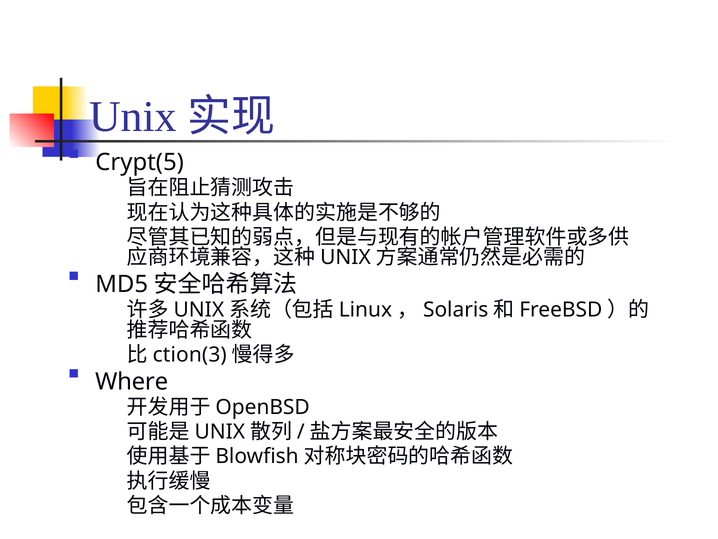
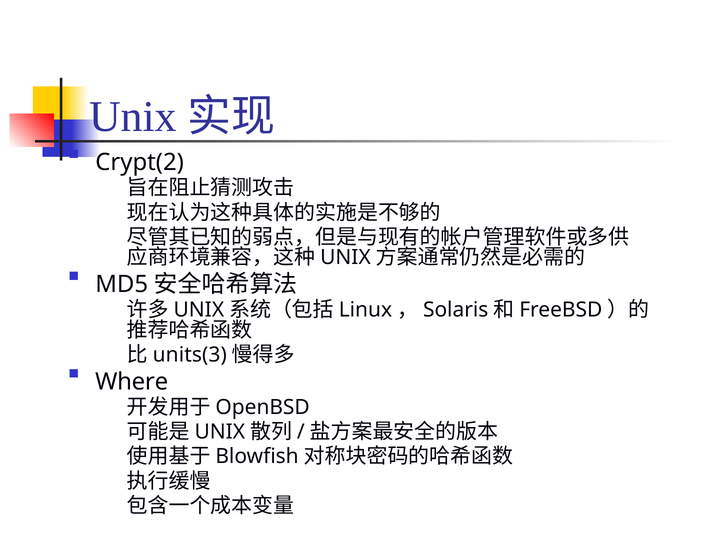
Crypt(5: Crypt(5 -> Crypt(2
ction(3: ction(3 -> units(3
